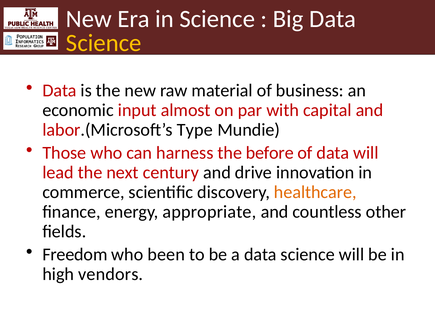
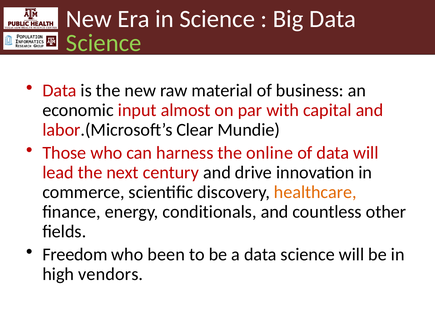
Science at (104, 43) colour: yellow -> light green
Type: Type -> Clear
before: before -> online
appropriate: appropriate -> conditionals
